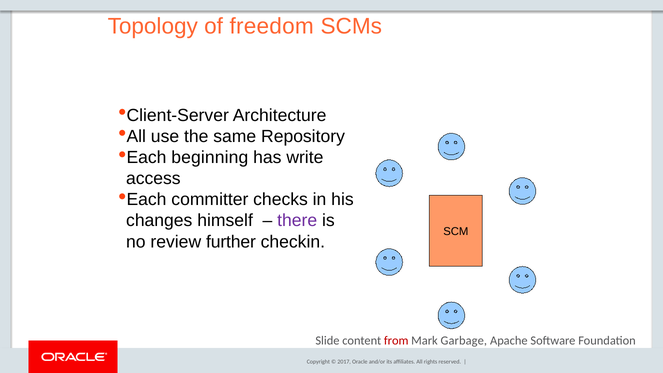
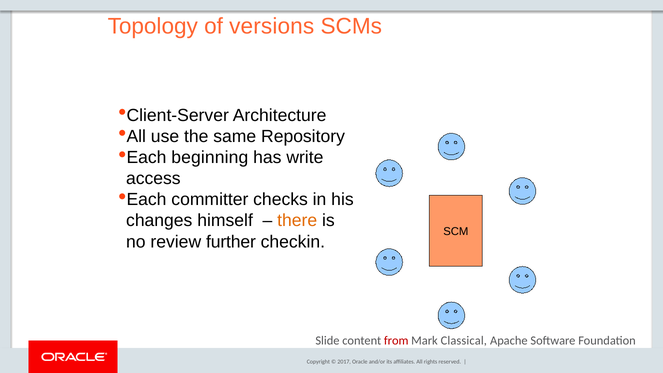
freedom: freedom -> versions
there colour: purple -> orange
Garbage: Garbage -> Classical
